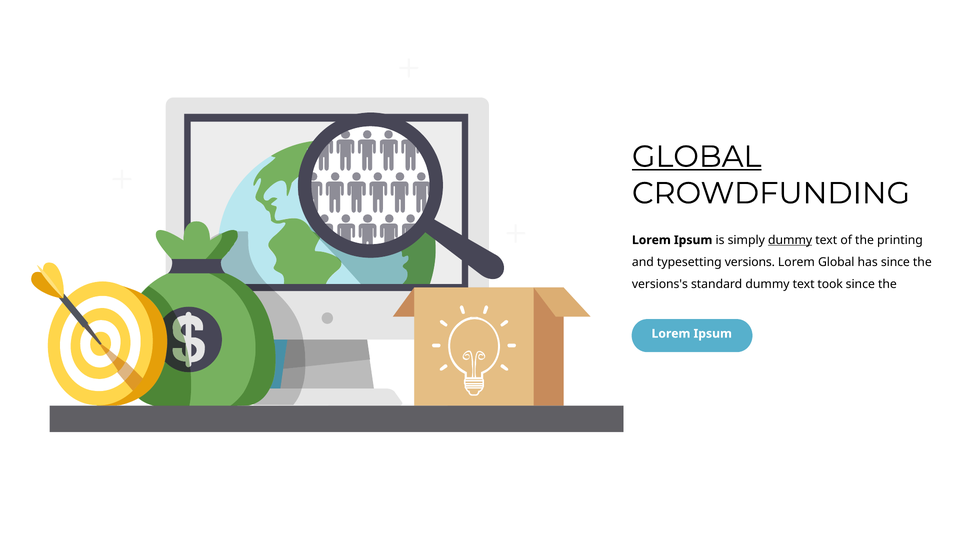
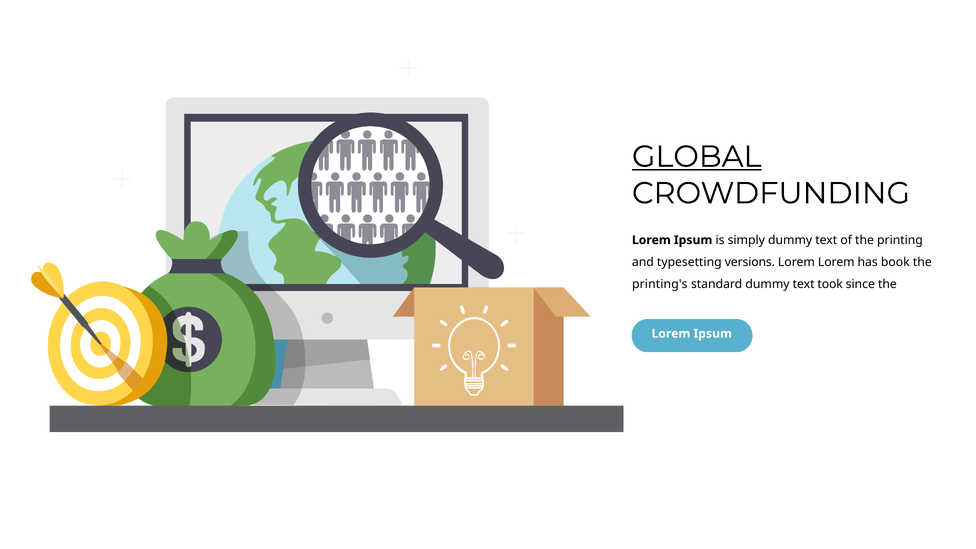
dummy at (790, 240) underline: present -> none
Lorem Global: Global -> Lorem
has since: since -> book
versions's: versions's -> printing's
